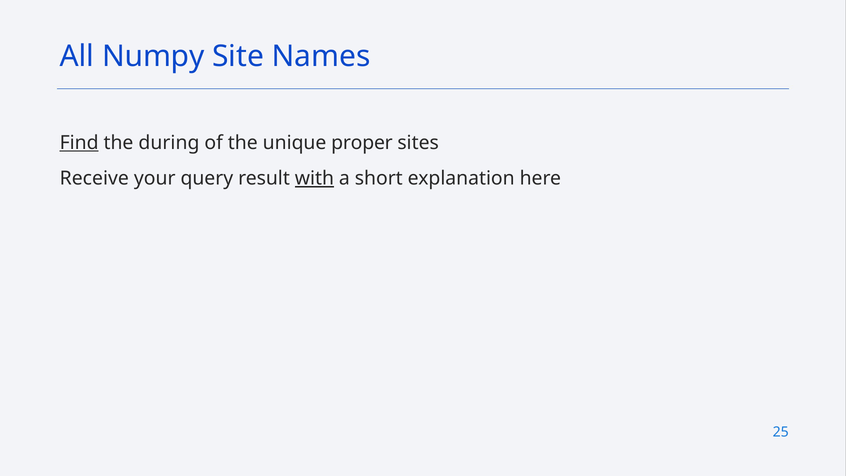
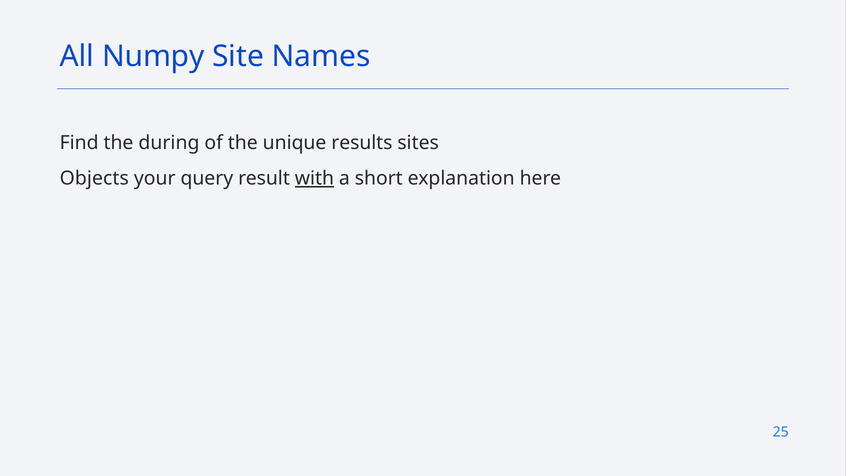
Find underline: present -> none
proper: proper -> results
Receive: Receive -> Objects
